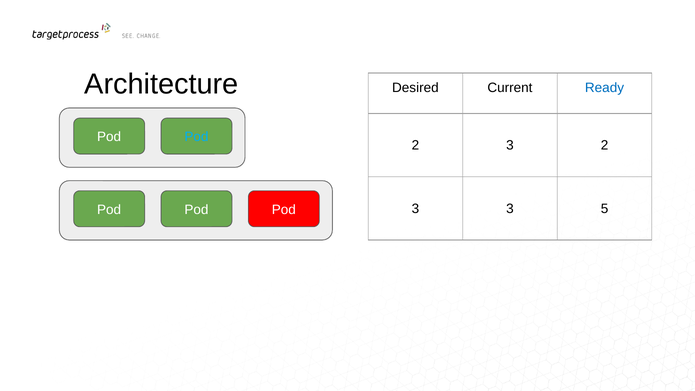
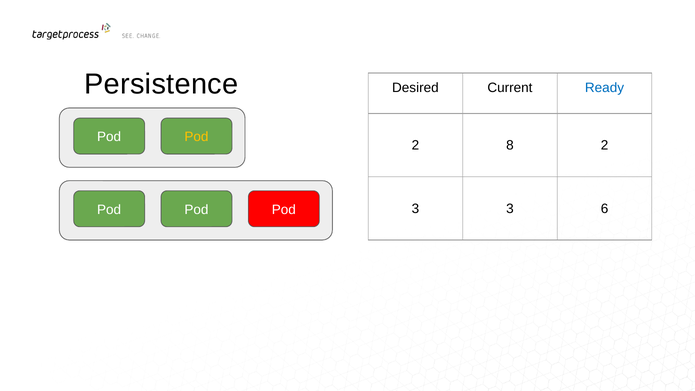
Architecture: Architecture -> Persistence
Pod at (196, 137) colour: light blue -> yellow
3 at (510, 145): 3 -> 8
5: 5 -> 6
